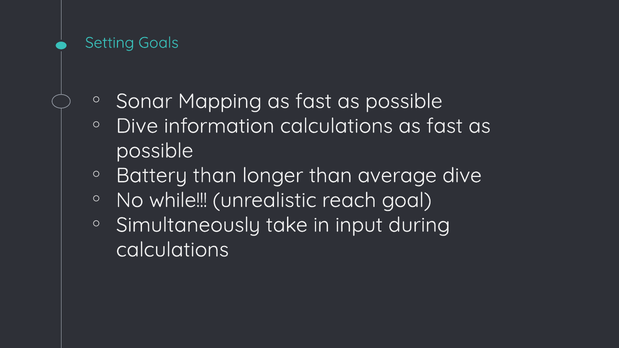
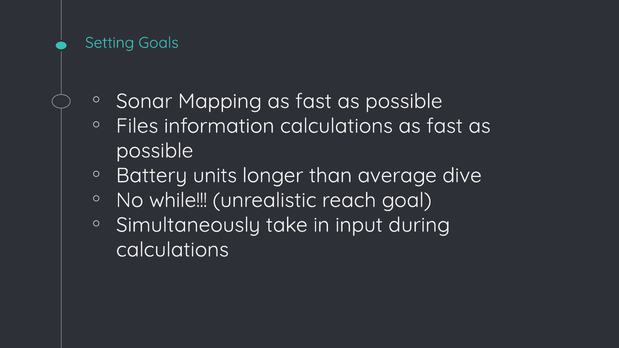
Dive at (137, 126): Dive -> Files
Battery than: than -> units
